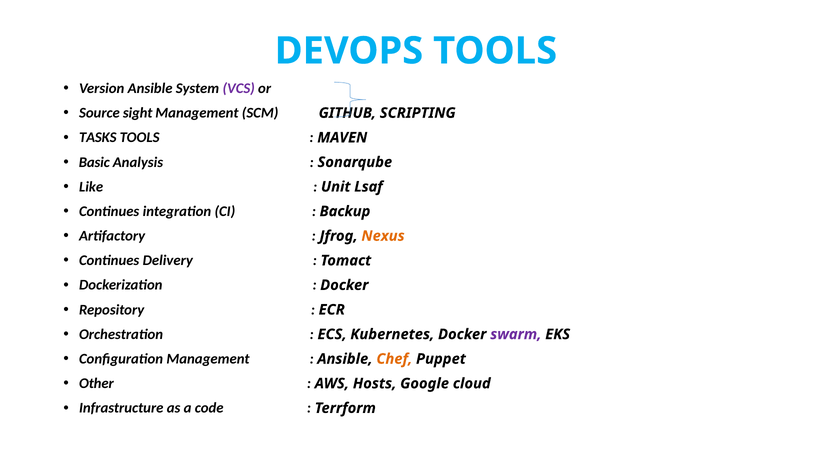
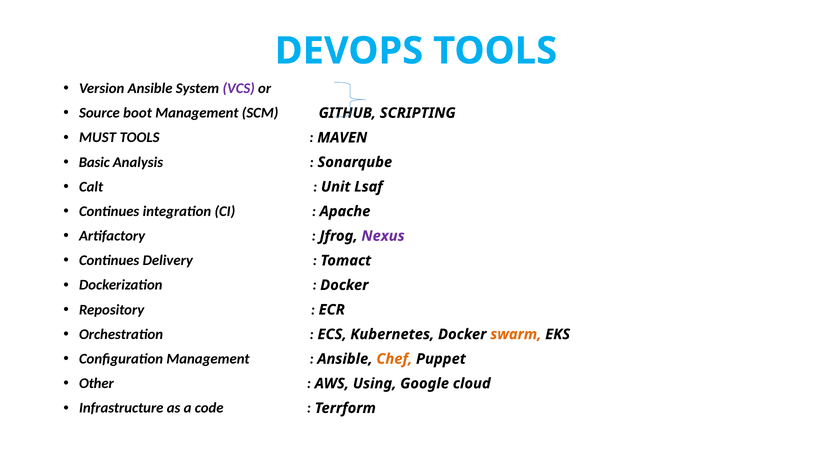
sight: sight -> boot
TASKS: TASKS -> MUST
Like: Like -> Calt
Backup: Backup -> Apache
Nexus colour: orange -> purple
swarm colour: purple -> orange
Hosts: Hosts -> Using
